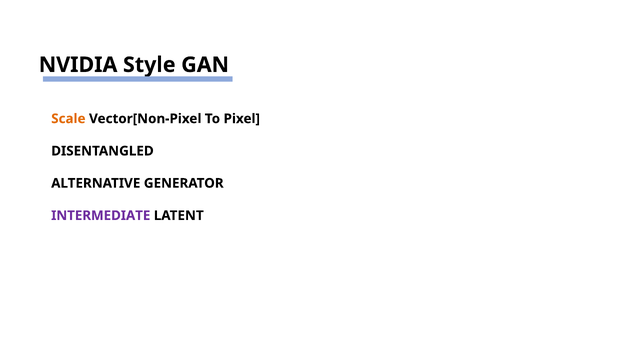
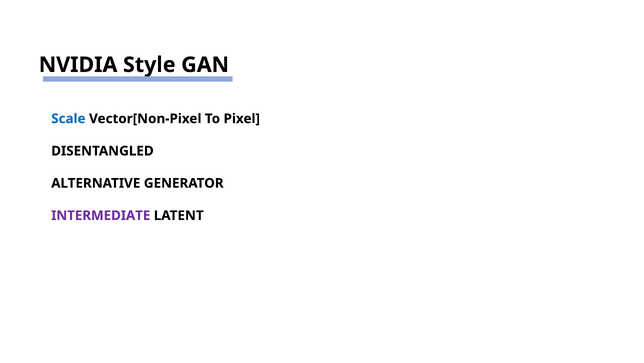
Scale colour: orange -> blue
